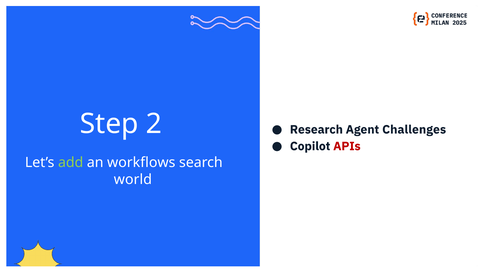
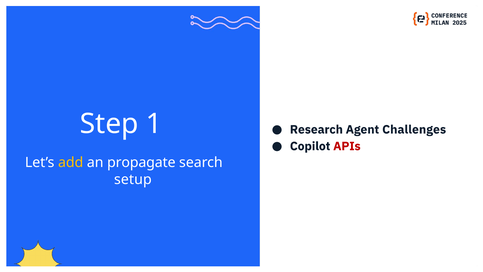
2: 2 -> 1
add colour: light green -> yellow
workflows: workflows -> propagate
world: world -> setup
